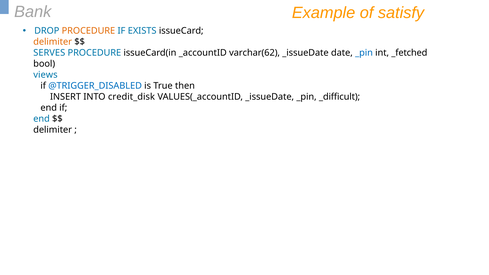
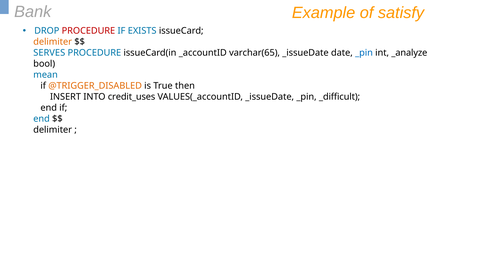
PROCEDURE at (88, 31) colour: orange -> red
varchar(62: varchar(62 -> varchar(65
_fetched: _fetched -> _analyze
views: views -> mean
@TRIGGER_DISABLED colour: blue -> orange
credit_disk: credit_disk -> credit_uses
